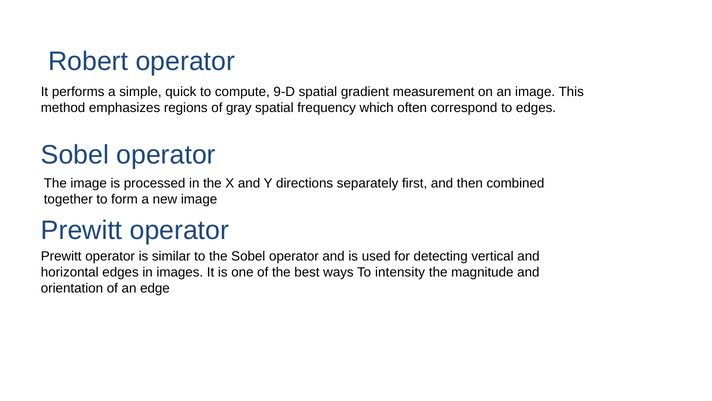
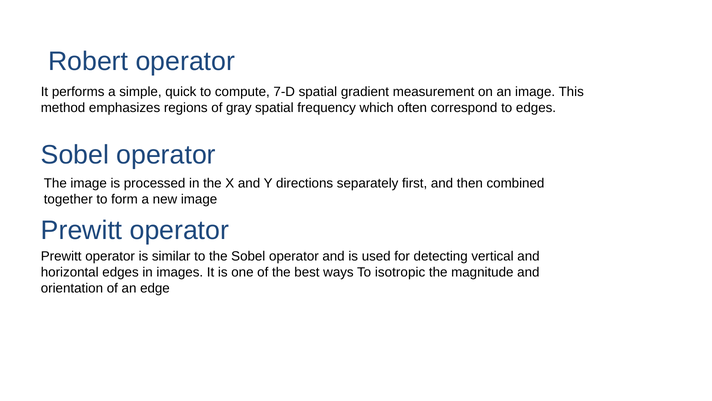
9-D: 9-D -> 7-D
intensity: intensity -> isotropic
